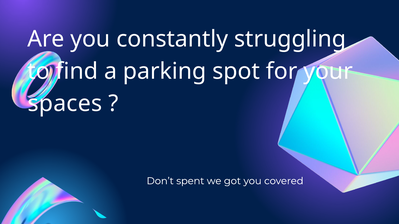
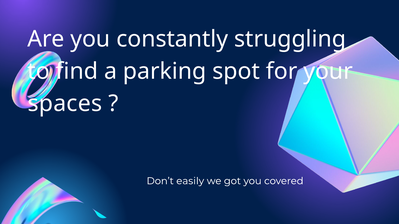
spent: spent -> easily
